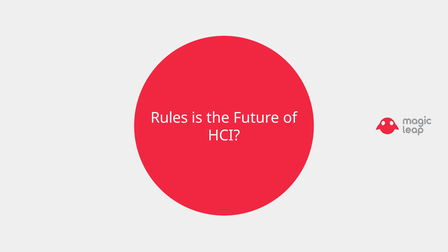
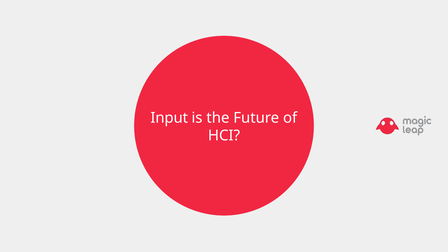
Rules: Rules -> Input
